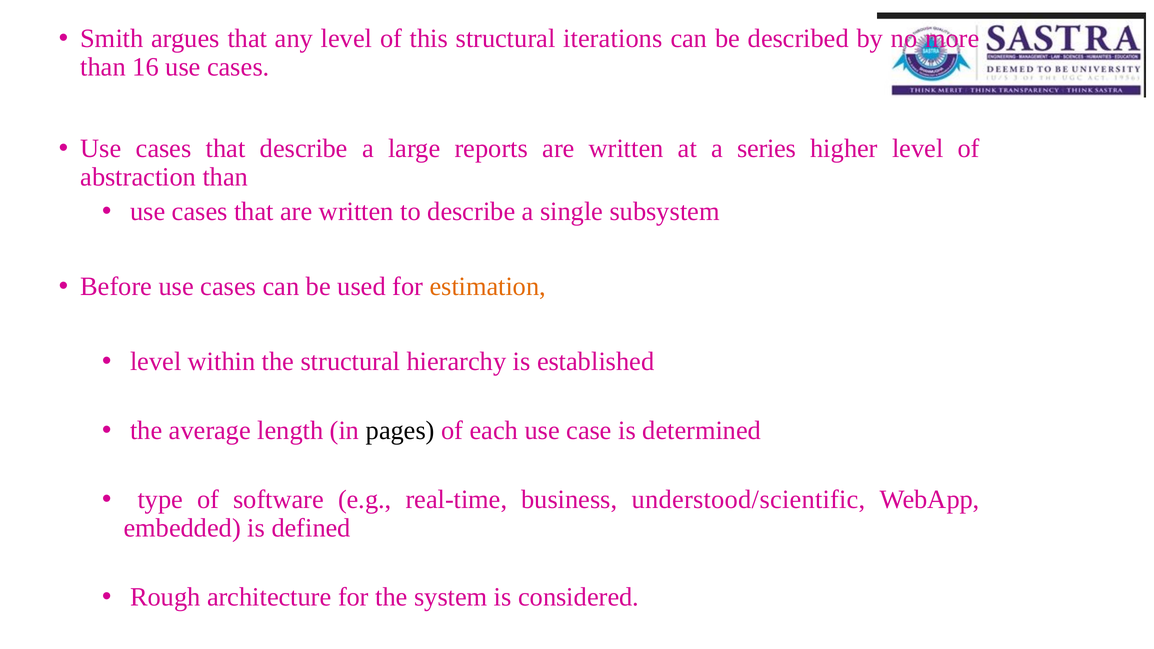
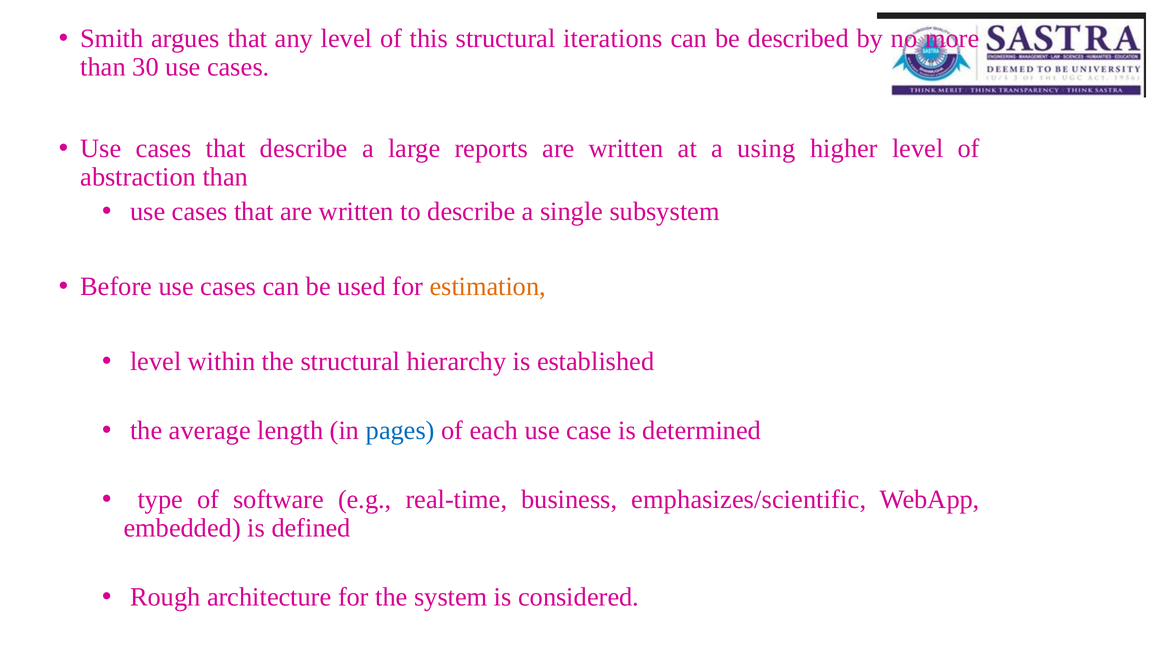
16: 16 -> 30
series: series -> using
pages colour: black -> blue
understood/scientific: understood/scientific -> emphasizes/scientific
